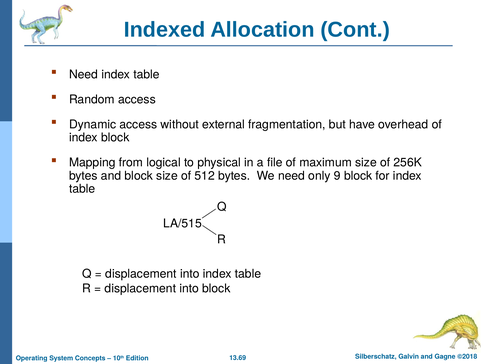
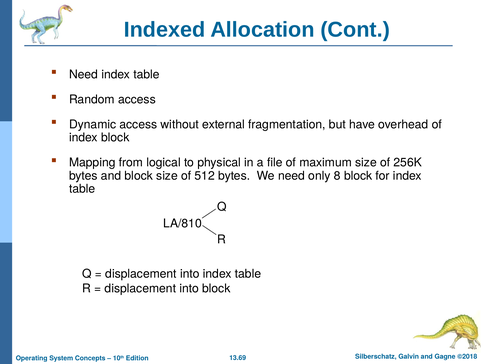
9: 9 -> 8
LA/515: LA/515 -> LA/810
